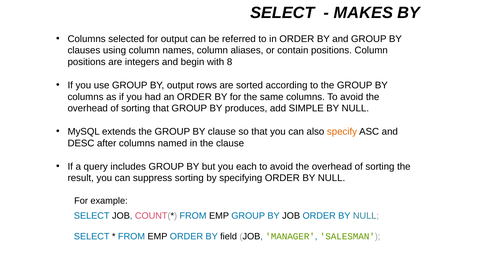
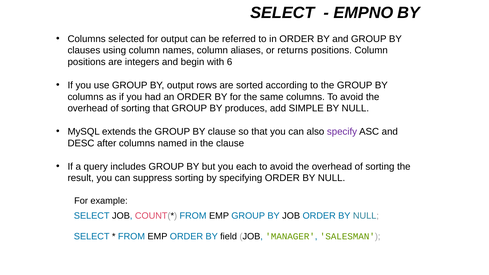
MAKES: MAKES -> EMPNO
contain: contain -> returns
8: 8 -> 6
specify colour: orange -> purple
